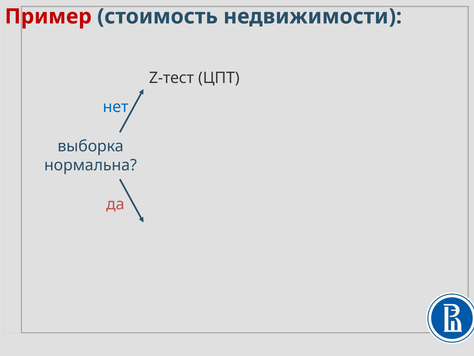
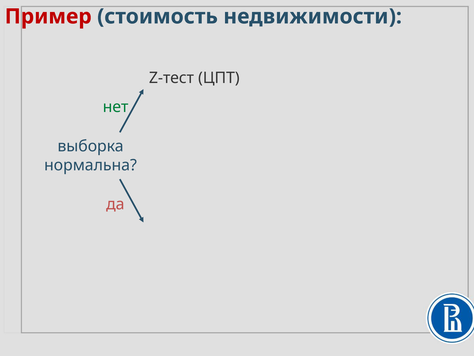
нет colour: blue -> green
